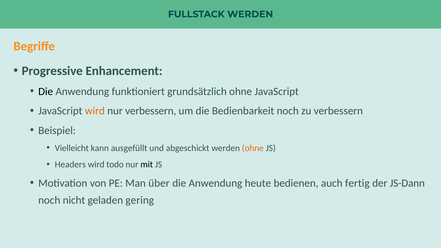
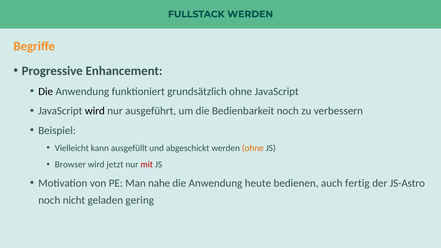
wird at (95, 111) colour: orange -> black
nur verbessern: verbessern -> ausgeführt
Headers: Headers -> Browser
todo: todo -> jetzt
mit colour: black -> red
über: über -> nahe
JS-Dann: JS-Dann -> JS-Astro
